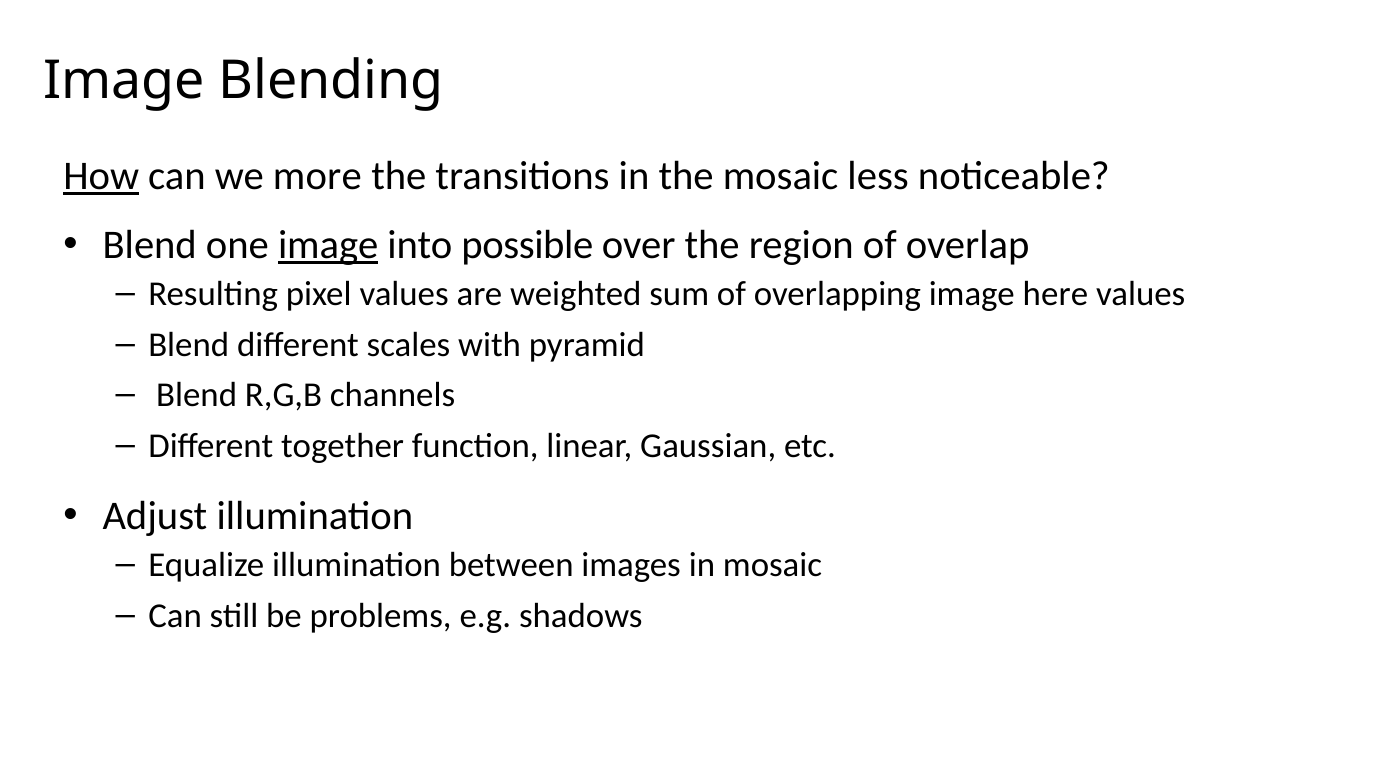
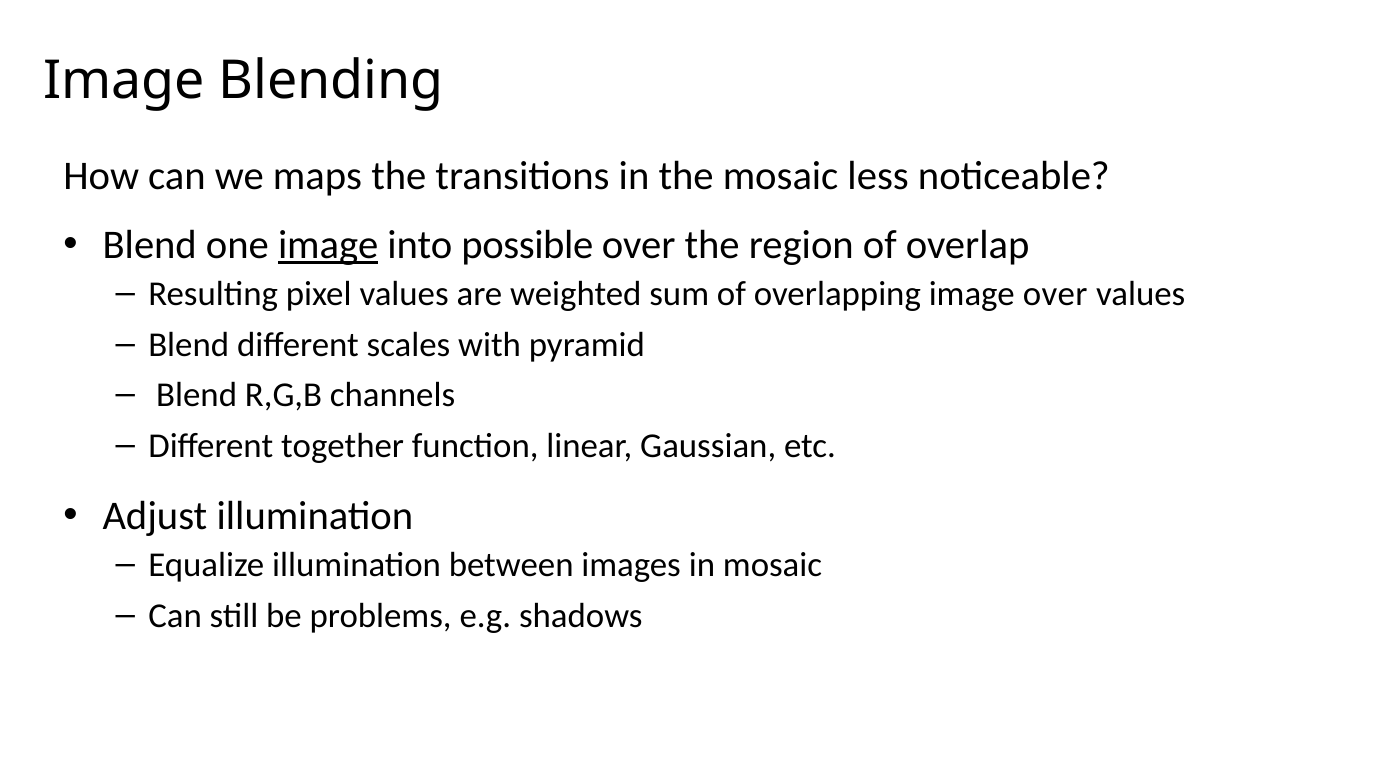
How underline: present -> none
more: more -> maps
image here: here -> over
